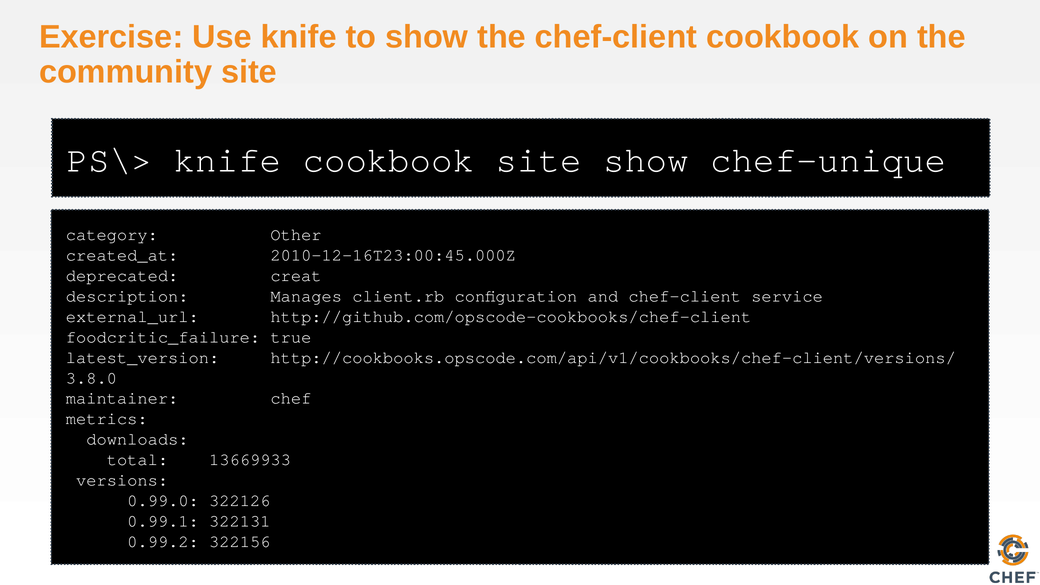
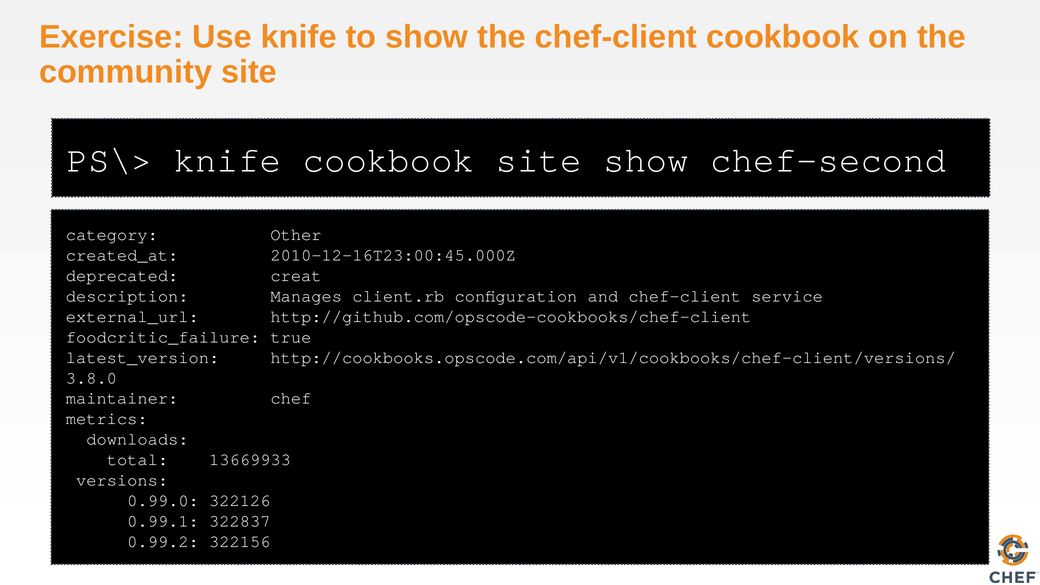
chef-unique: chef-unique -> chef-second
322131: 322131 -> 322837
